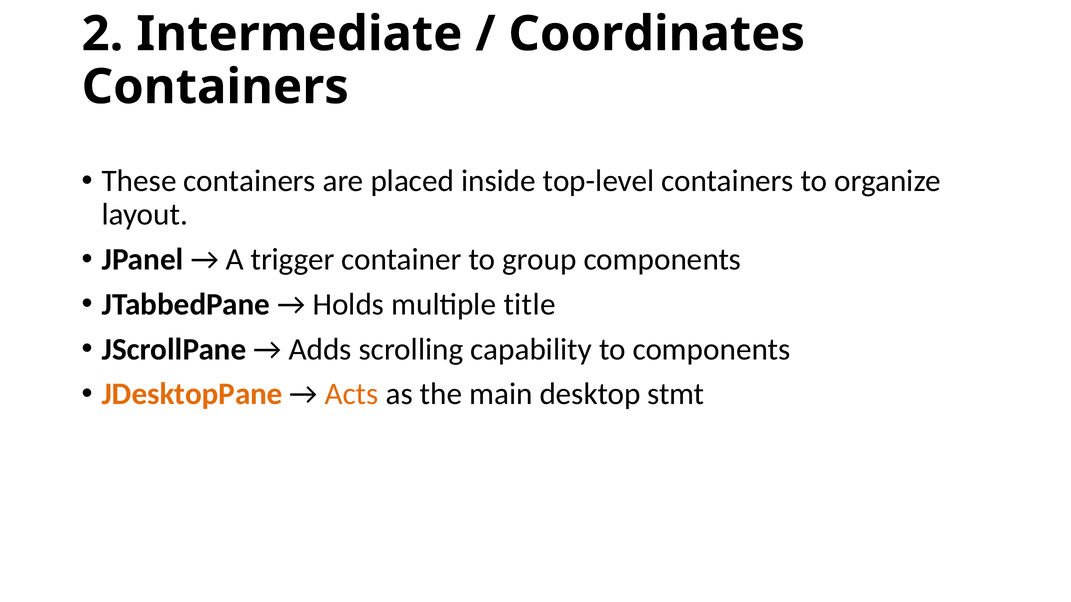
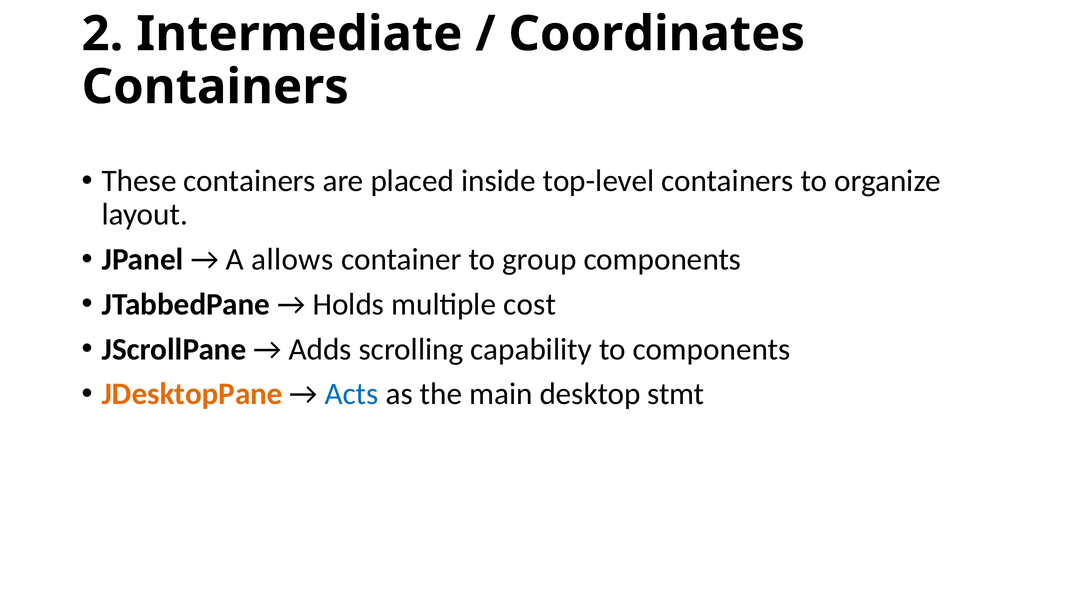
trigger: trigger -> allows
title: title -> cost
Acts colour: orange -> blue
